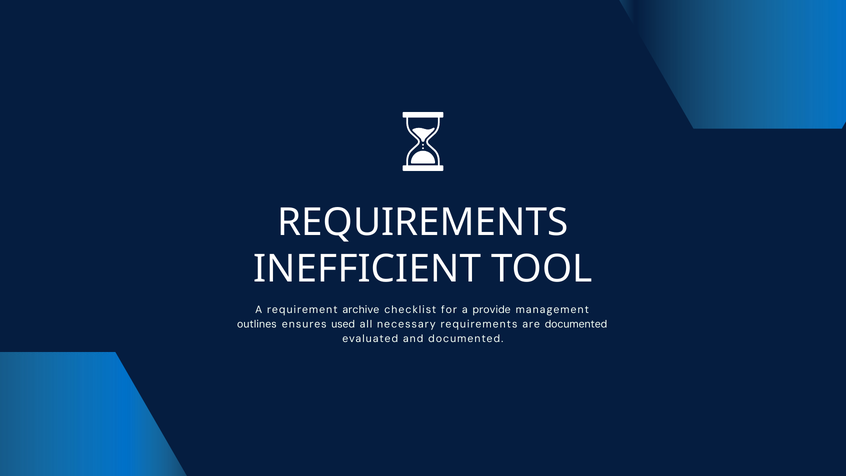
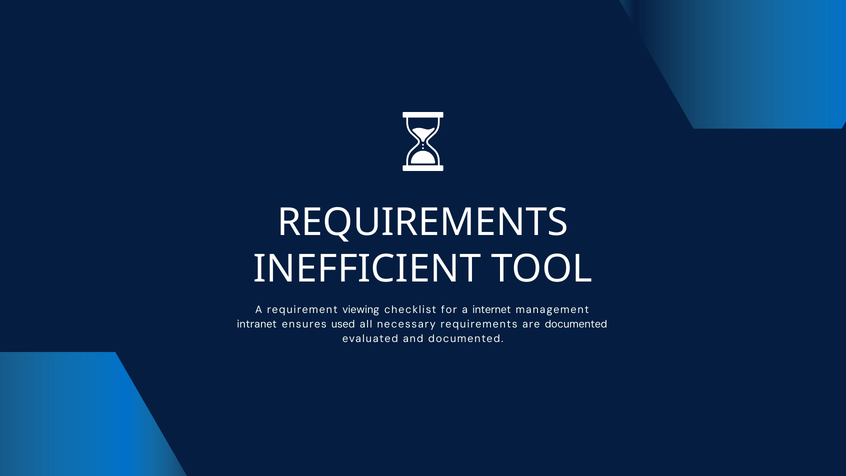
archive: archive -> viewing
provide: provide -> internet
outlines: outlines -> intranet
